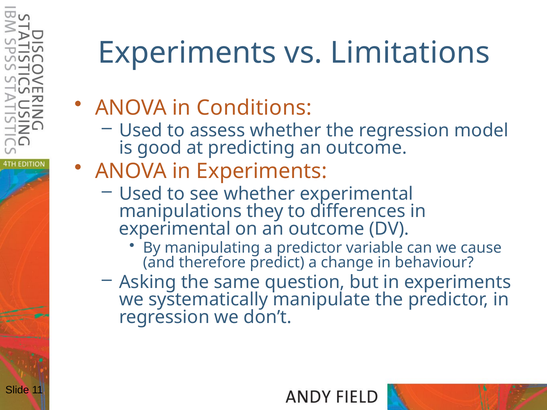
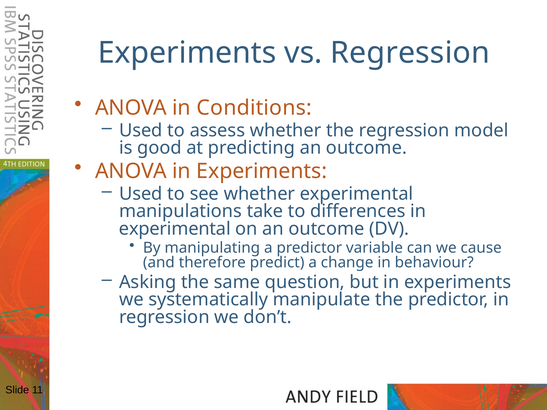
vs Limitations: Limitations -> Regression
they: they -> take
